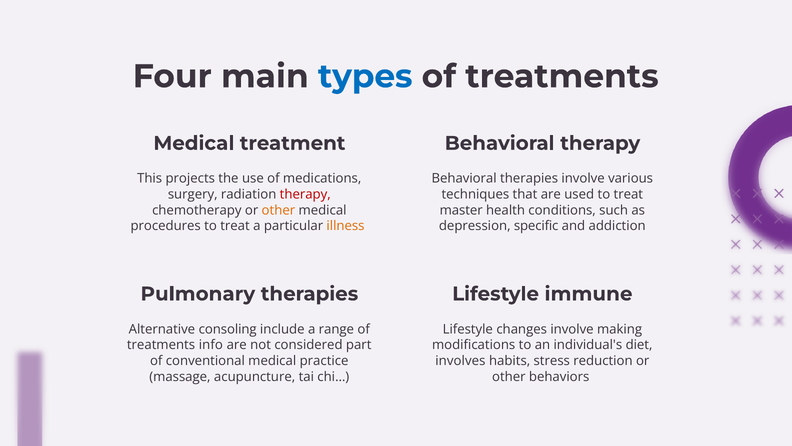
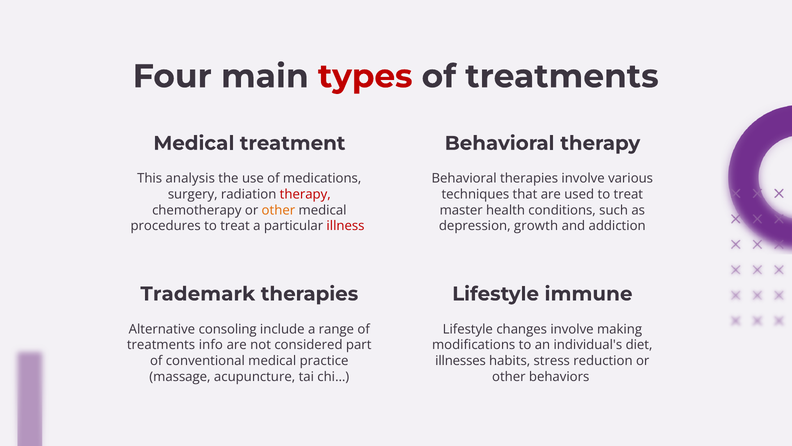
types colour: blue -> red
projects: projects -> analysis
illness colour: orange -> red
specific: specific -> growth
Pulmonary: Pulmonary -> Trademark
involves: involves -> illnesses
